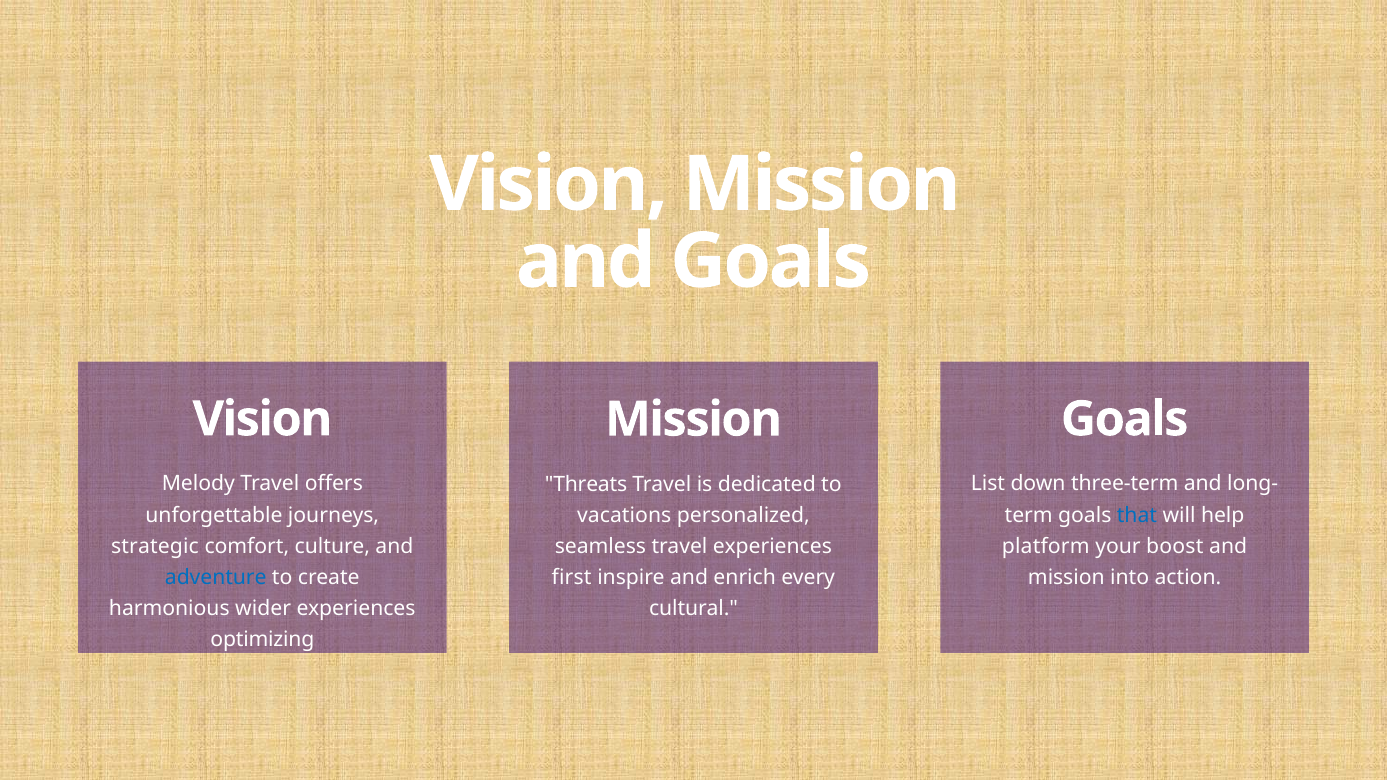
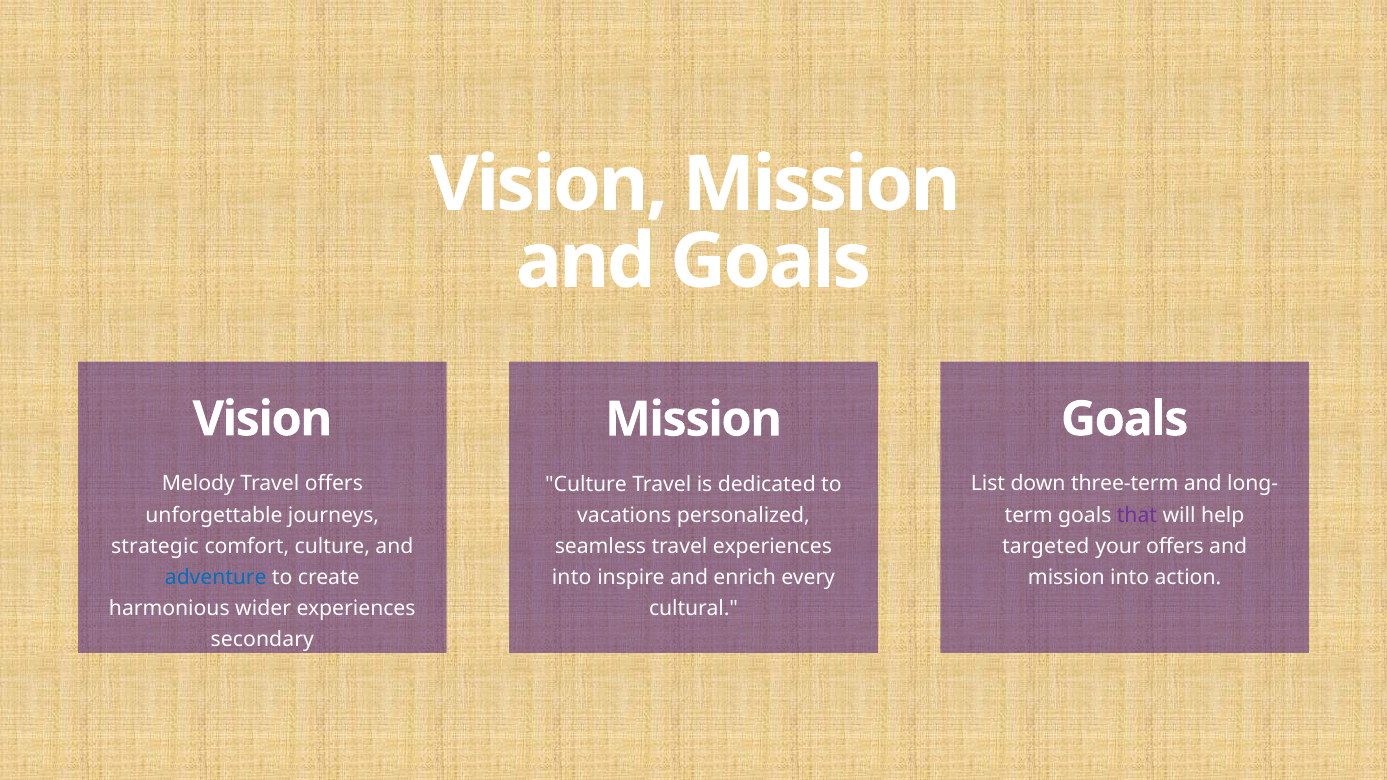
Threats at (586, 484): Threats -> Culture
that colour: blue -> purple
platform: platform -> targeted
your boost: boost -> offers
first at (572, 578): first -> into
optimizing: optimizing -> secondary
